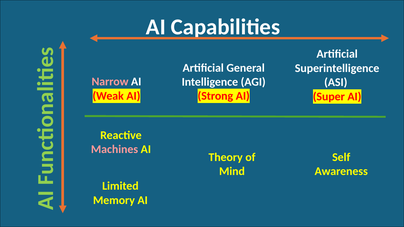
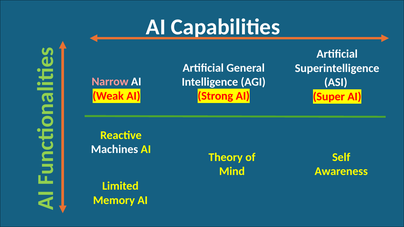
Machines colour: pink -> white
